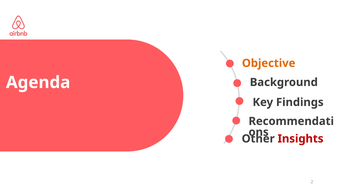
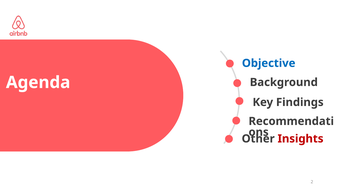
Objective colour: orange -> blue
